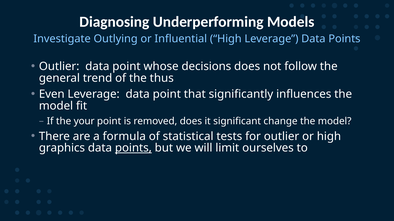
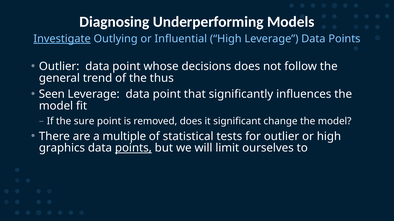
Investigate underline: none -> present
Even: Even -> Seen
your: your -> sure
formula: formula -> multiple
